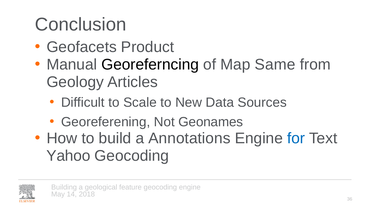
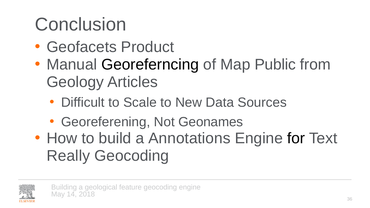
Same: Same -> Public
for colour: blue -> black
Yahoo: Yahoo -> Really
